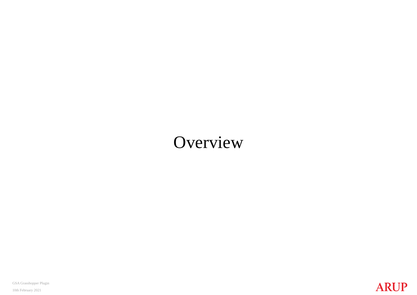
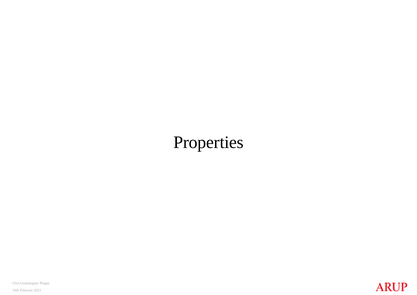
Overview: Overview -> Properties
